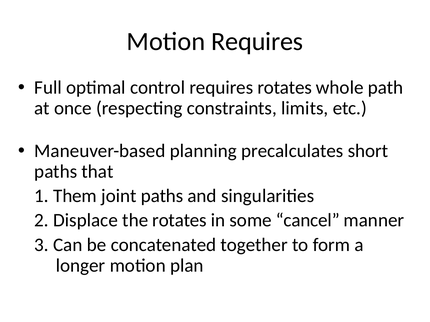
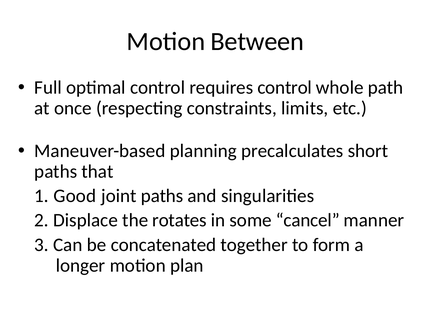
Motion Requires: Requires -> Between
requires rotates: rotates -> control
Them: Them -> Good
